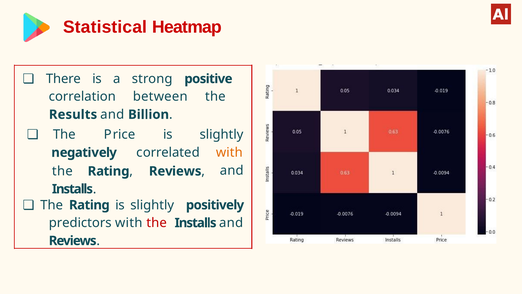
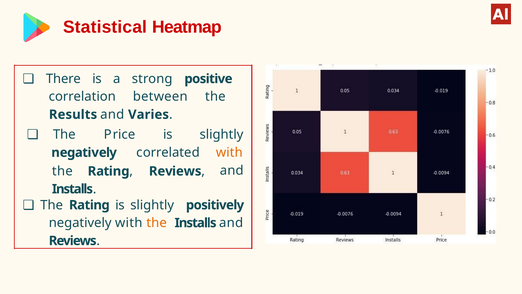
Billion: Billion -> Varies
predictors at (80, 223): predictors -> negatively
the at (157, 223) colour: red -> orange
